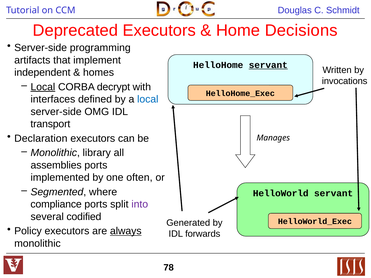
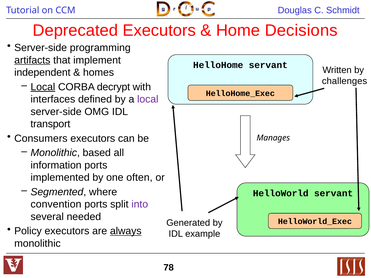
artifacts underline: none -> present
servant at (268, 65) underline: present -> none
invocations: invocations -> challenges
local at (148, 99) colour: blue -> purple
Declaration: Declaration -> Consumers
library: library -> based
assemblies: assemblies -> information
compliance: compliance -> convention
codified: codified -> needed
forwards: forwards -> example
